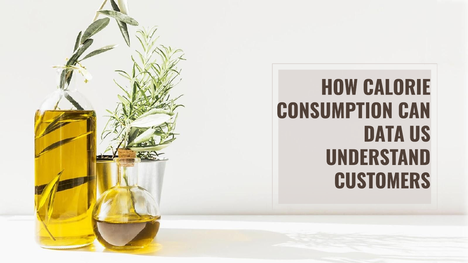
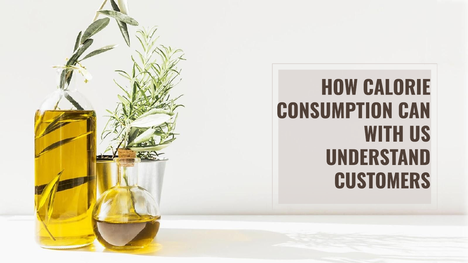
DATA: DATA -> WITH
